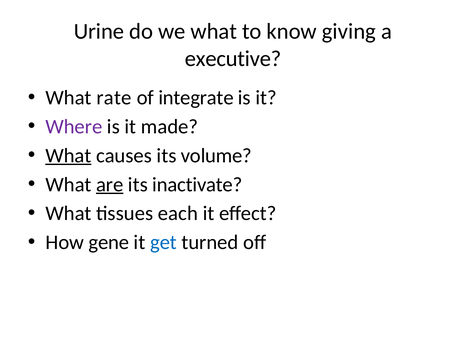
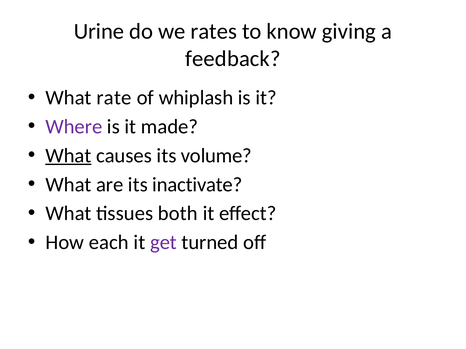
we what: what -> rates
executive: executive -> feedback
integrate: integrate -> whiplash
are underline: present -> none
each: each -> both
gene: gene -> each
get colour: blue -> purple
